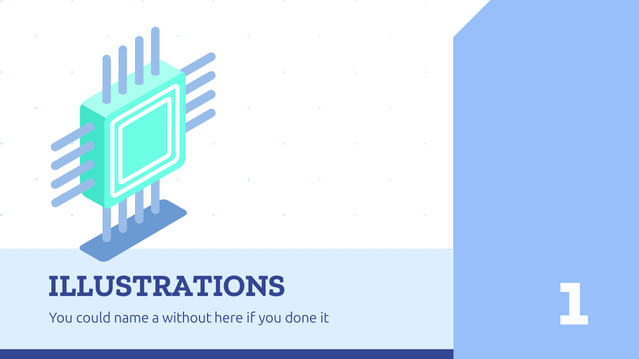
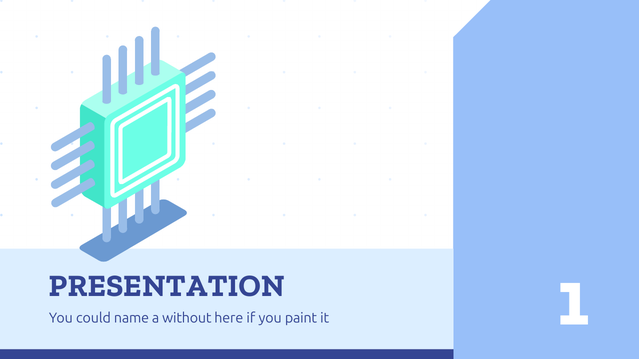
ILLUSTRATIONS: ILLUSTRATIONS -> PRESENTATION
done: done -> paint
